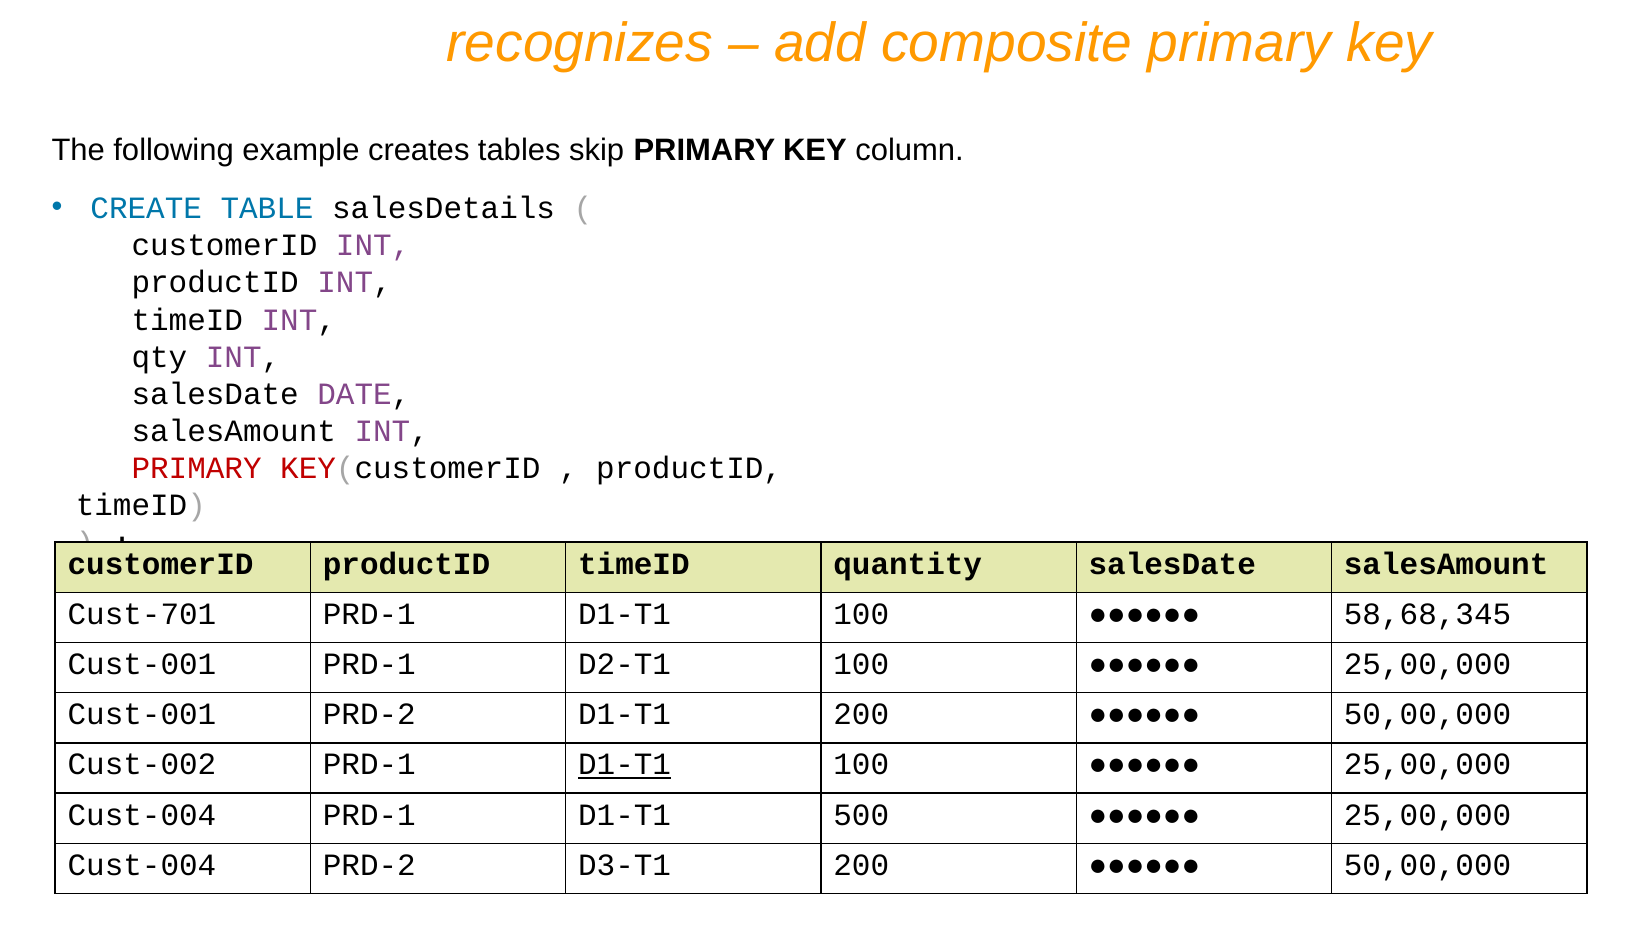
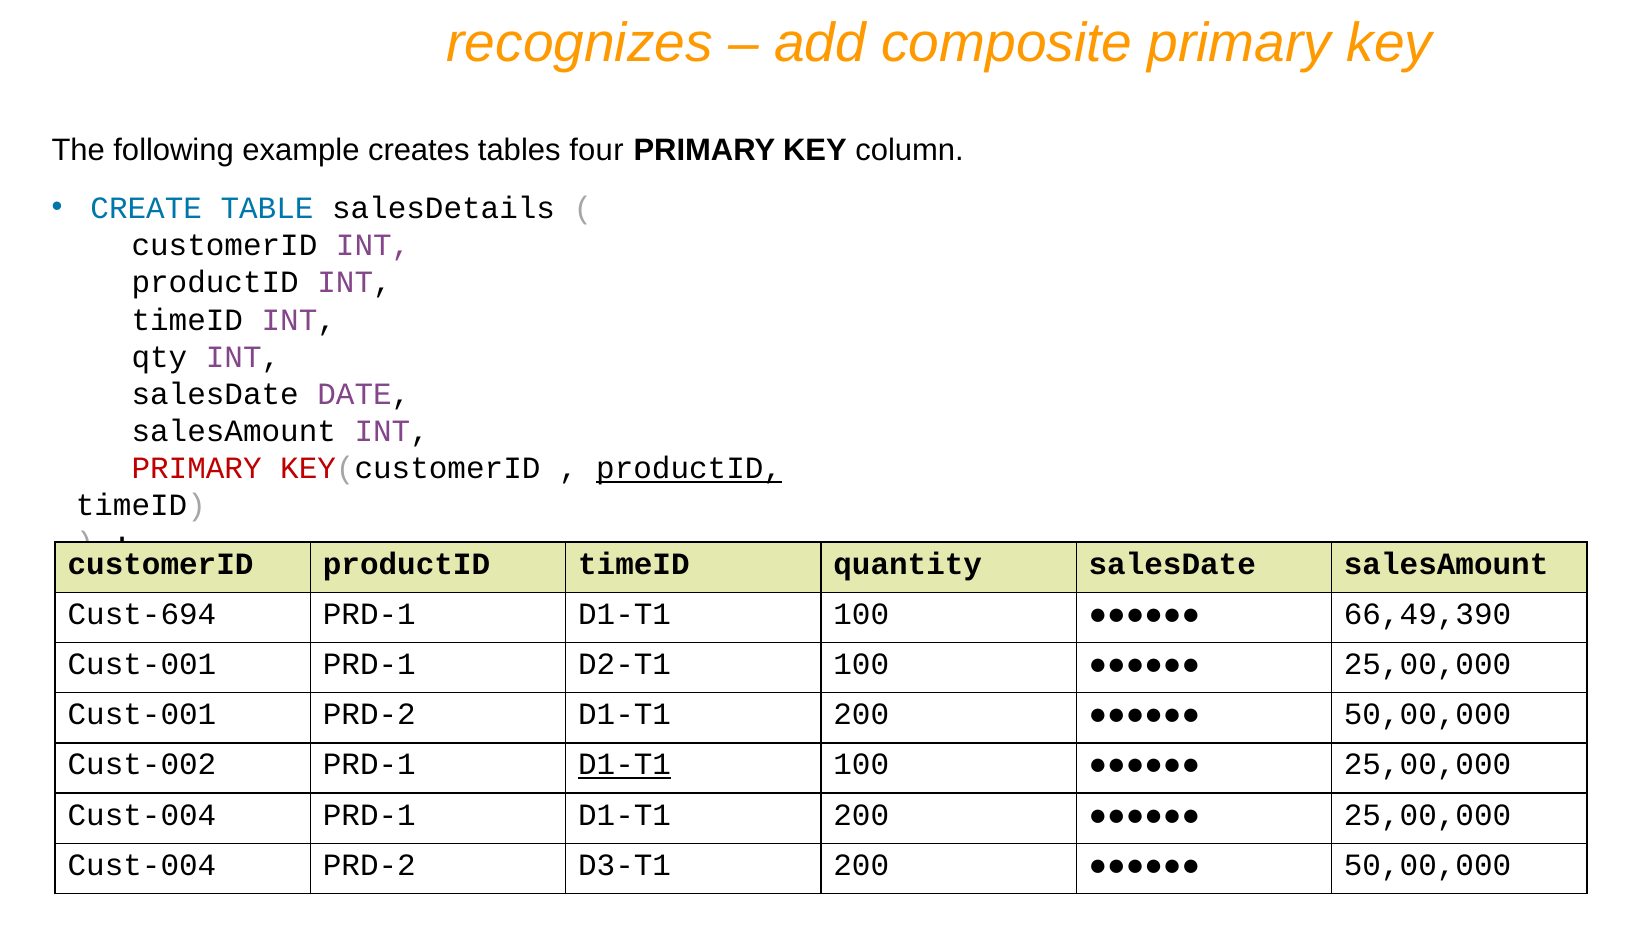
skip: skip -> four
productID at (689, 469) underline: none -> present
Cust-701: Cust-701 -> Cust-694
58,68,345: 58,68,345 -> 66,49,390
PRD-1 D1-T1 500: 500 -> 200
